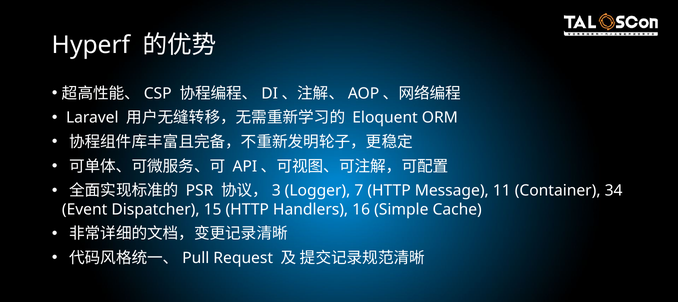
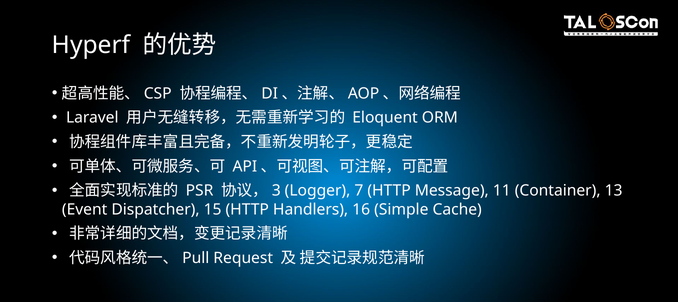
34: 34 -> 13
